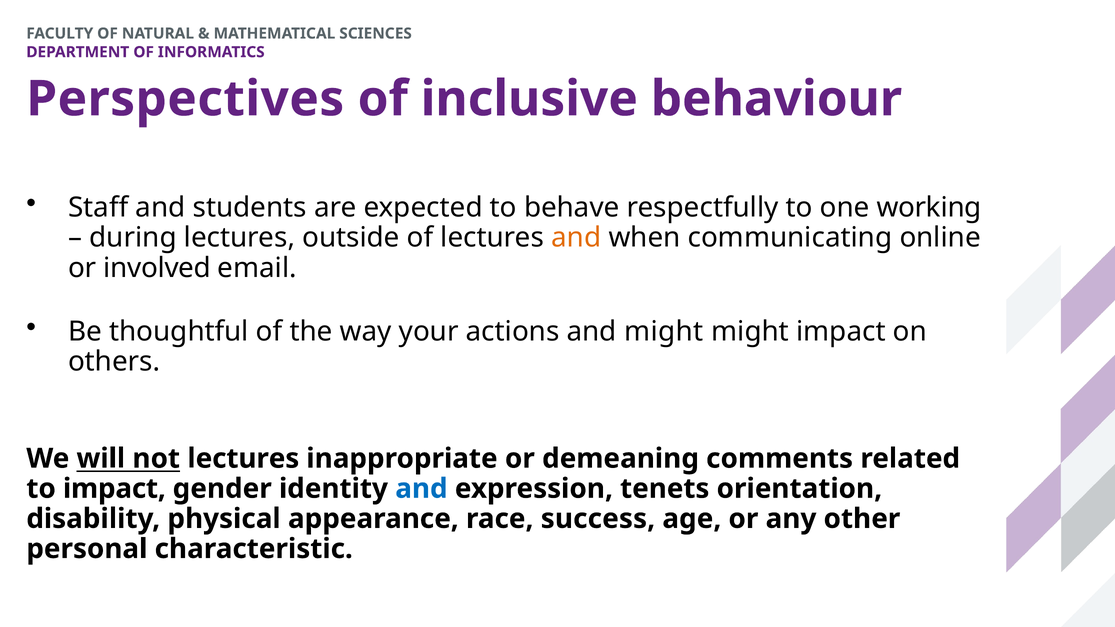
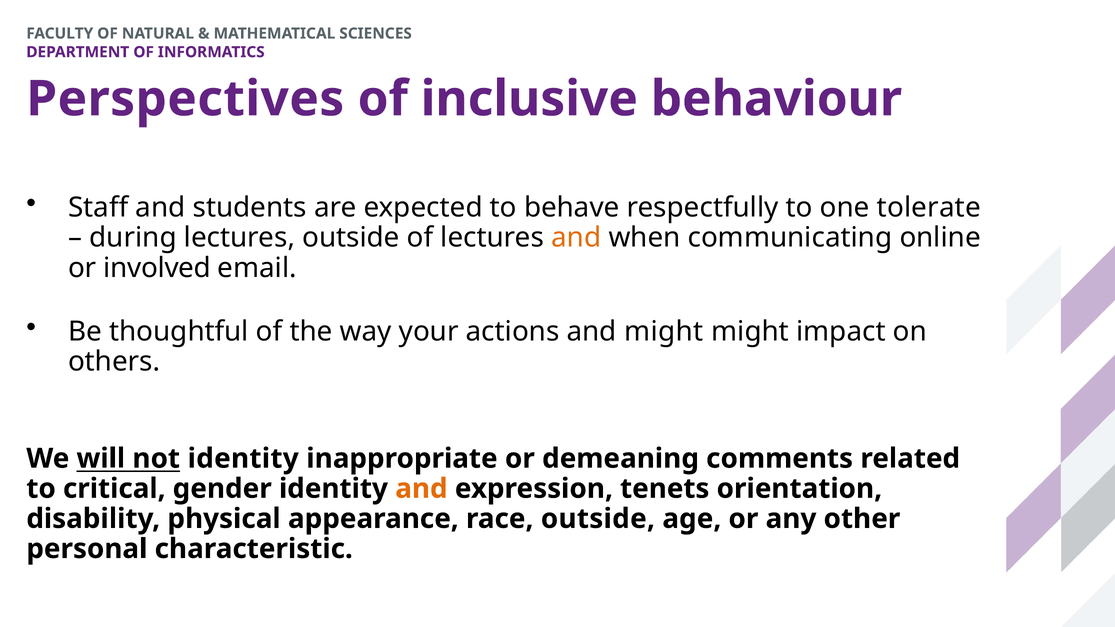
working: working -> tolerate
not lectures: lectures -> identity
to impact: impact -> critical
and at (421, 489) colour: blue -> orange
race success: success -> outside
